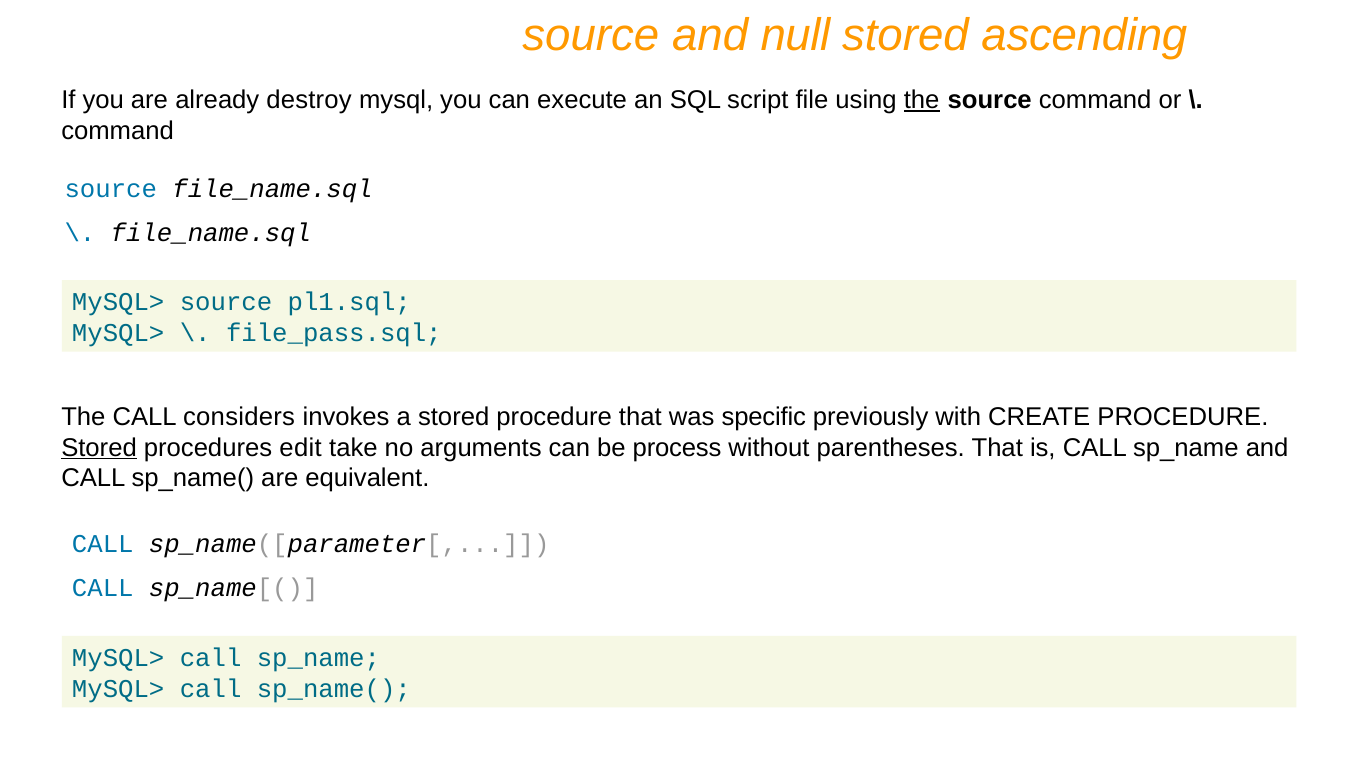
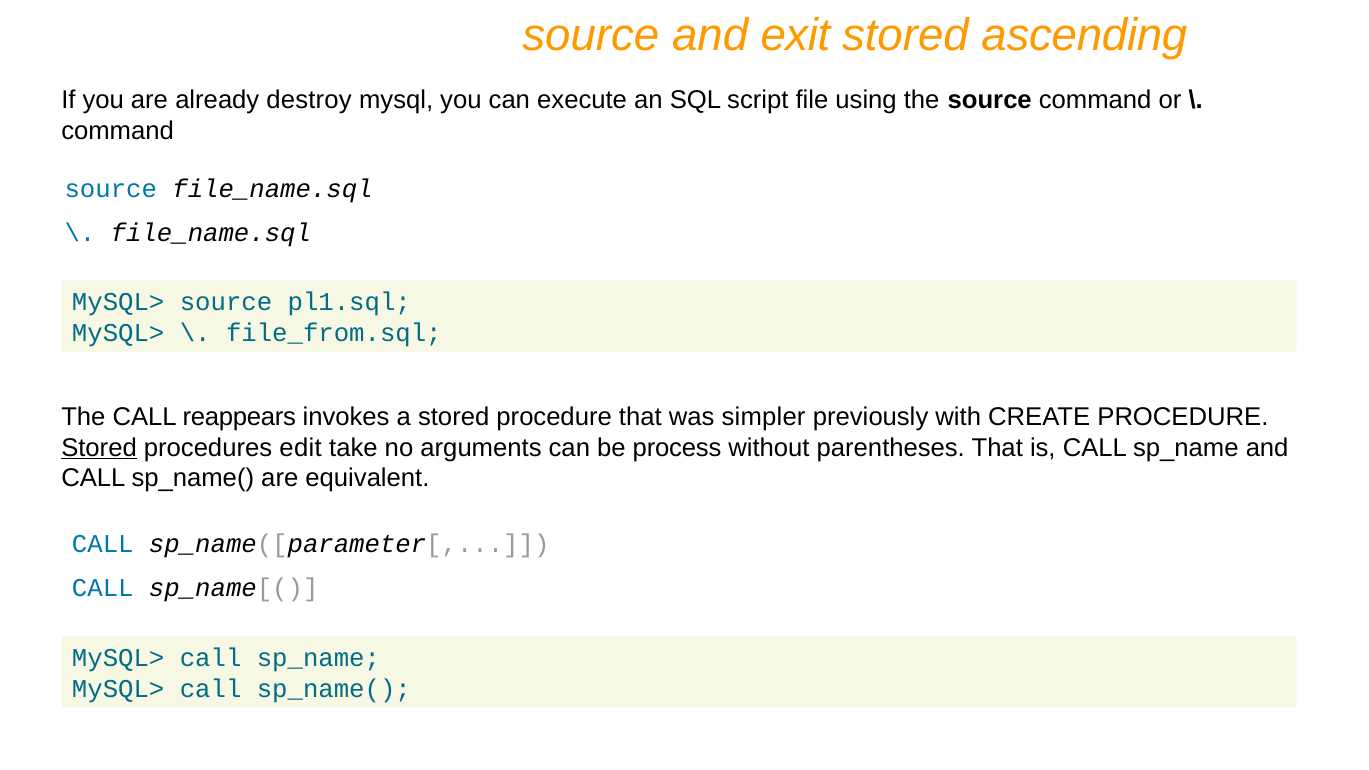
null: null -> exit
the at (922, 100) underline: present -> none
file_pass.sql: file_pass.sql -> file_from.sql
considers: considers -> reappears
specific: specific -> simpler
